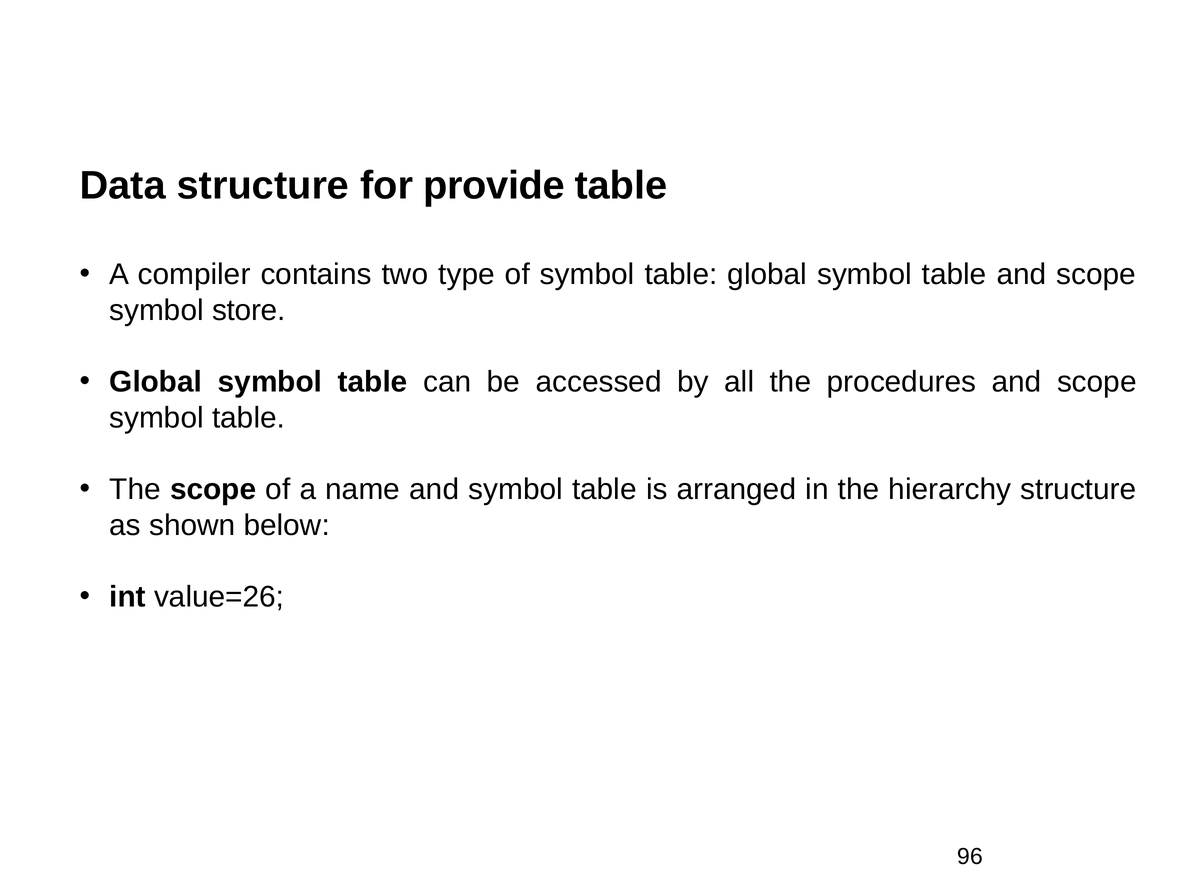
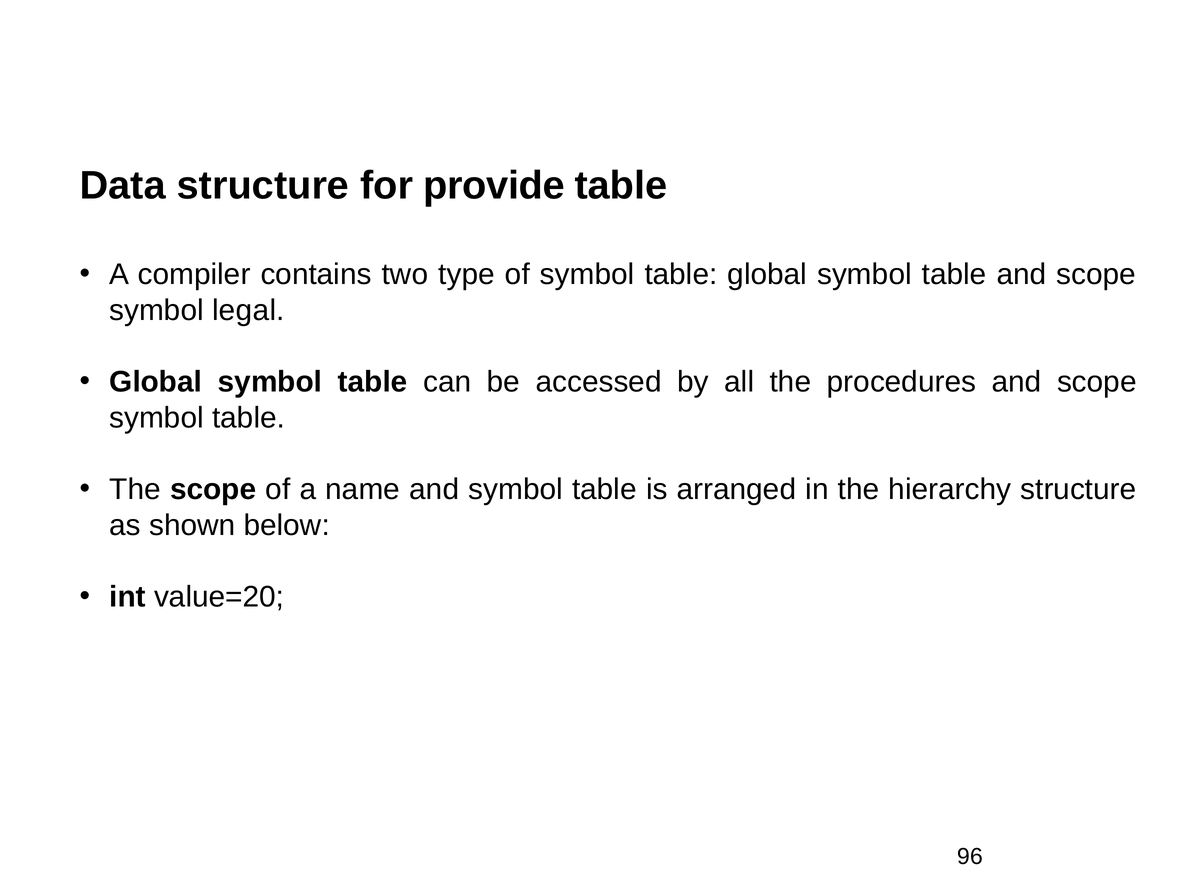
store: store -> legal
value=26: value=26 -> value=20
